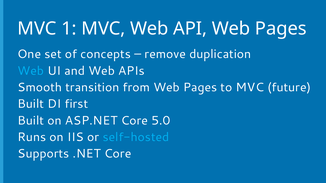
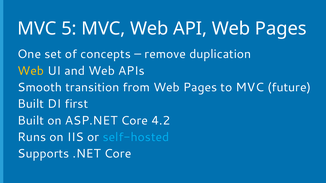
1: 1 -> 5
Web at (31, 71) colour: light blue -> yellow
5.0: 5.0 -> 4.2
